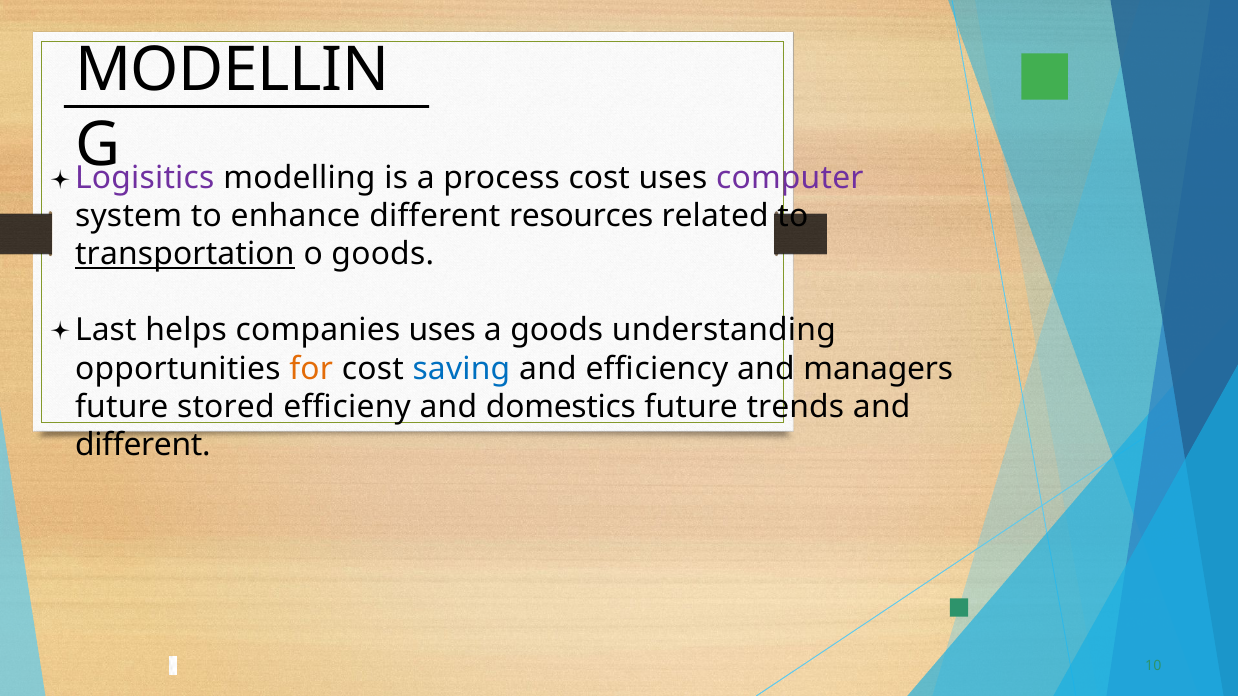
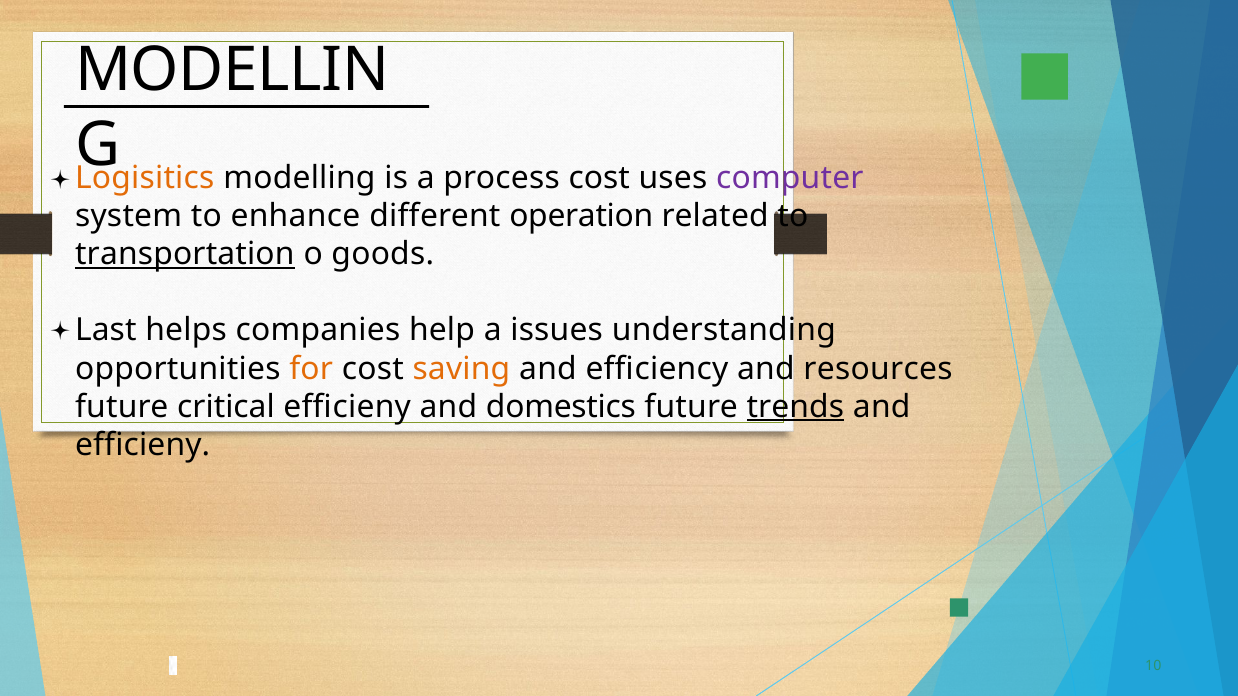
Logisitics colour: purple -> orange
resources: resources -> operation
companies uses: uses -> help
a goods: goods -> issues
saving colour: blue -> orange
managers: managers -> resources
stored: stored -> critical
trends underline: none -> present
different at (143, 445): different -> efficieny
